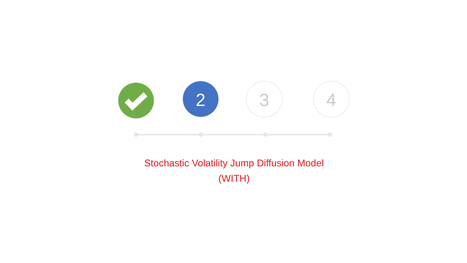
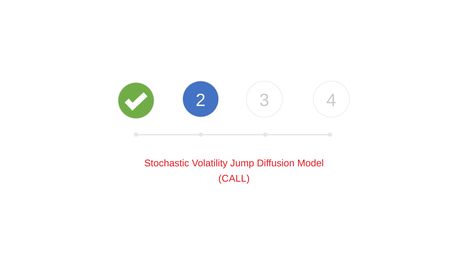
WITH: WITH -> CALL
